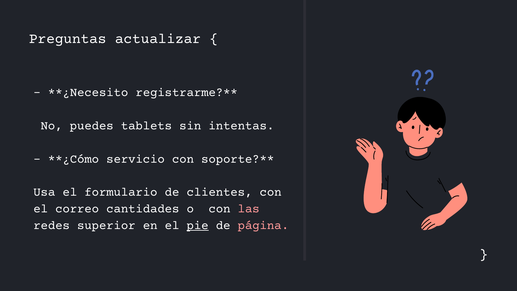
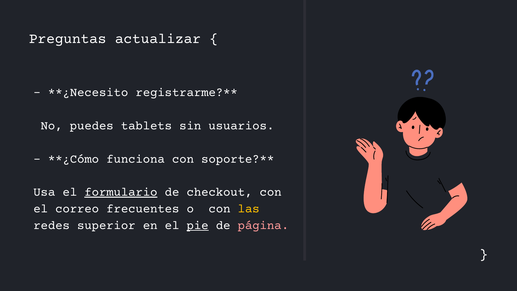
intentas: intentas -> usuarios
servicio: servicio -> funciona
formulario underline: none -> present
clientes: clientes -> checkout
cantidades: cantidades -> frecuentes
las colour: pink -> yellow
